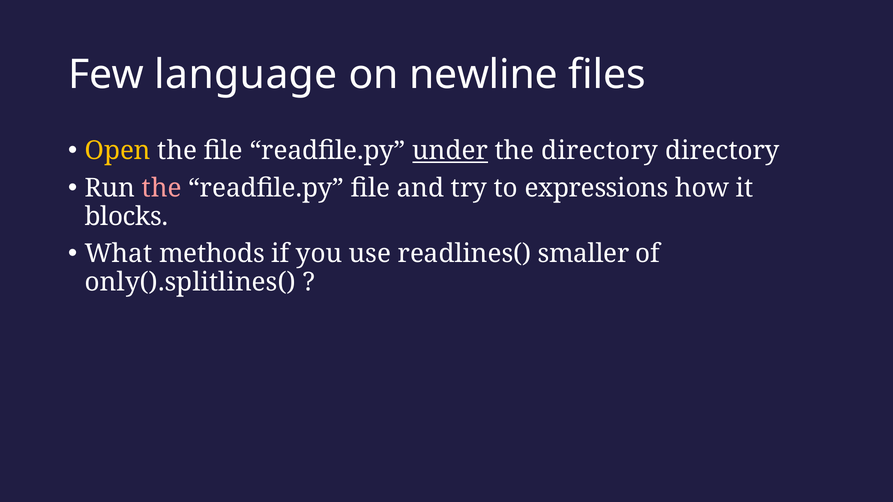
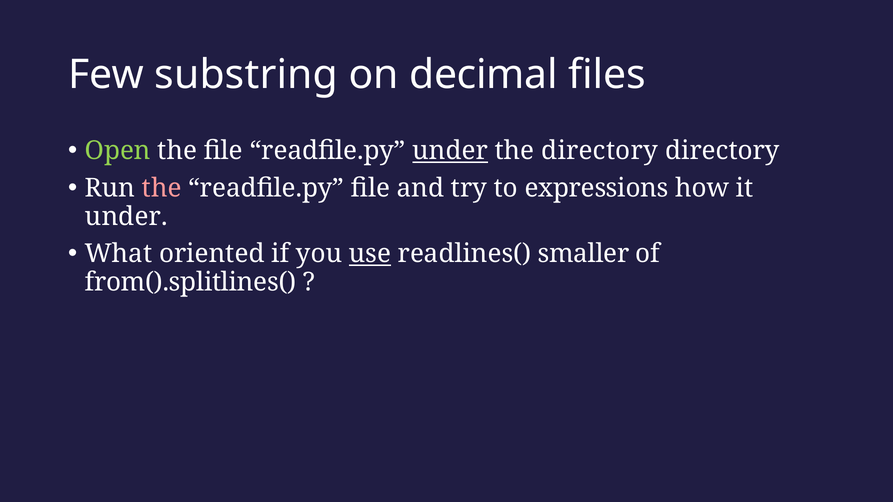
language: language -> substring
newline: newline -> decimal
Open colour: yellow -> light green
blocks at (126, 217): blocks -> under
methods: methods -> oriented
use underline: none -> present
only().splitlines(: only().splitlines( -> from().splitlines(
